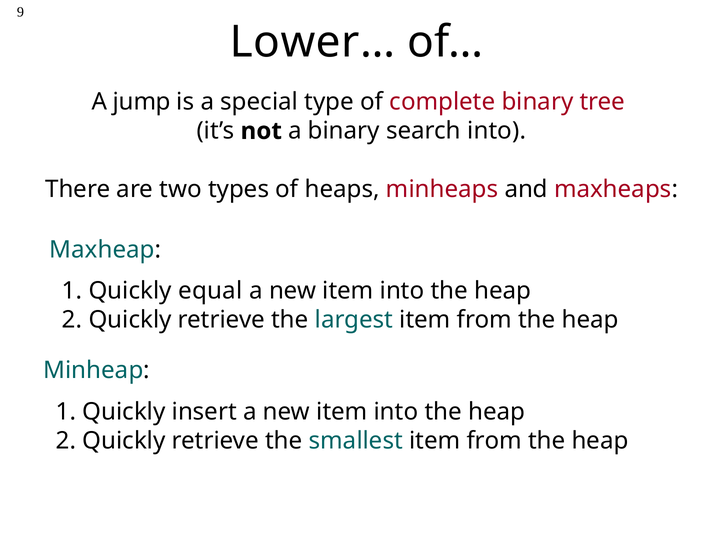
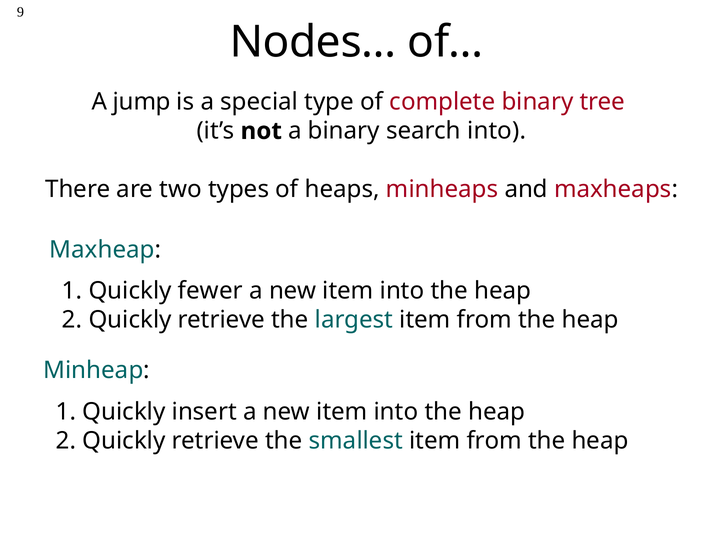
Lower…: Lower… -> Nodes…
equal: equal -> fewer
